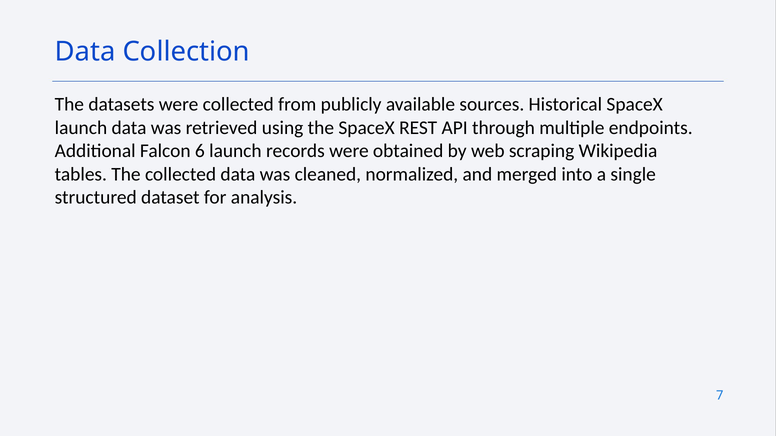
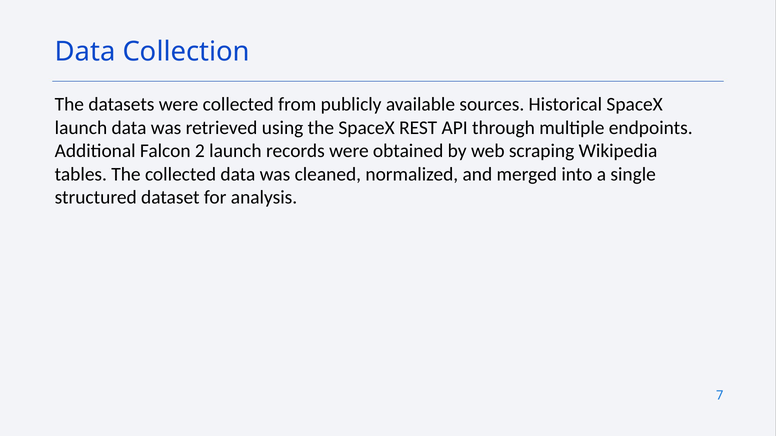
6: 6 -> 2
